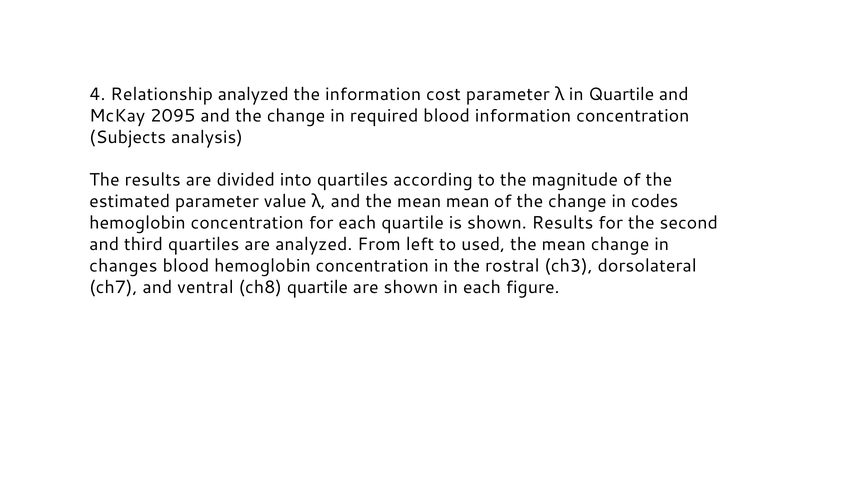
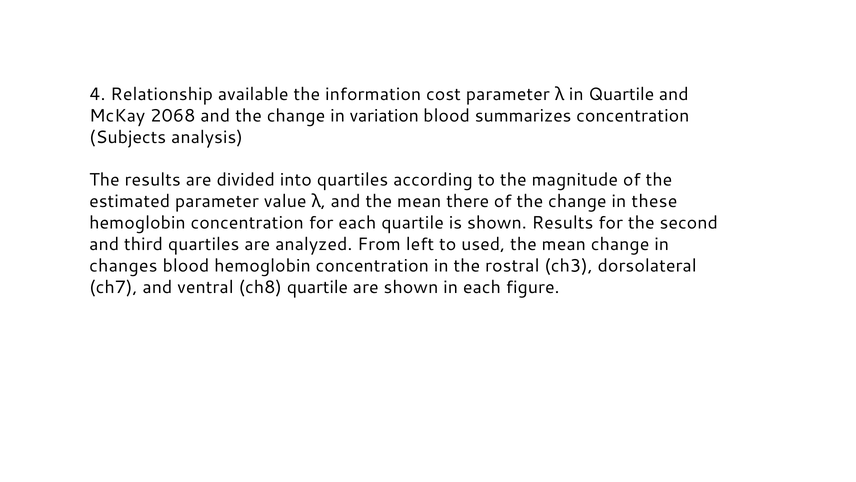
Relationship analyzed: analyzed -> available
2095: 2095 -> 2068
required: required -> variation
blood information: information -> summarizes
mean mean: mean -> there
codes: codes -> these
